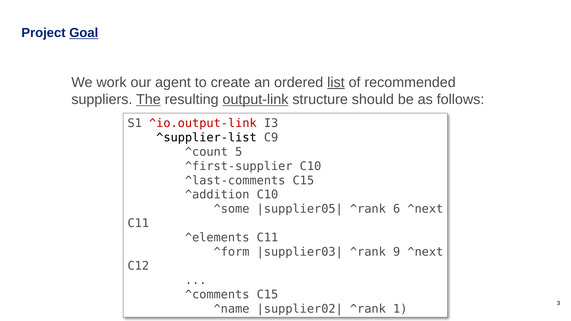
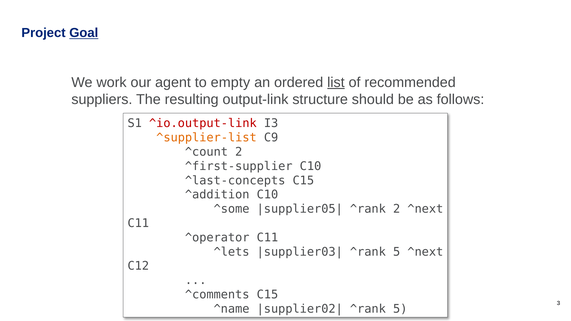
create: create -> empty
The underline: present -> none
output-link underline: present -> none
^supplier-list colour: black -> orange
^count 5: 5 -> 2
^last-comments: ^last-comments -> ^last-concepts
^rank 6: 6 -> 2
^elements: ^elements -> ^operator
^form: ^form -> ^lets
9 at (397, 252): 9 -> 5
1 at (400, 309): 1 -> 5
